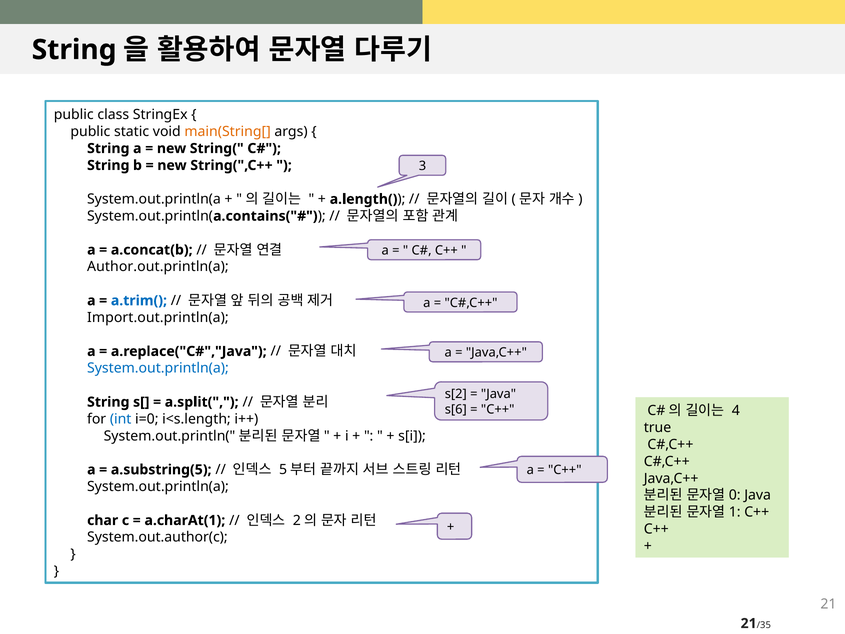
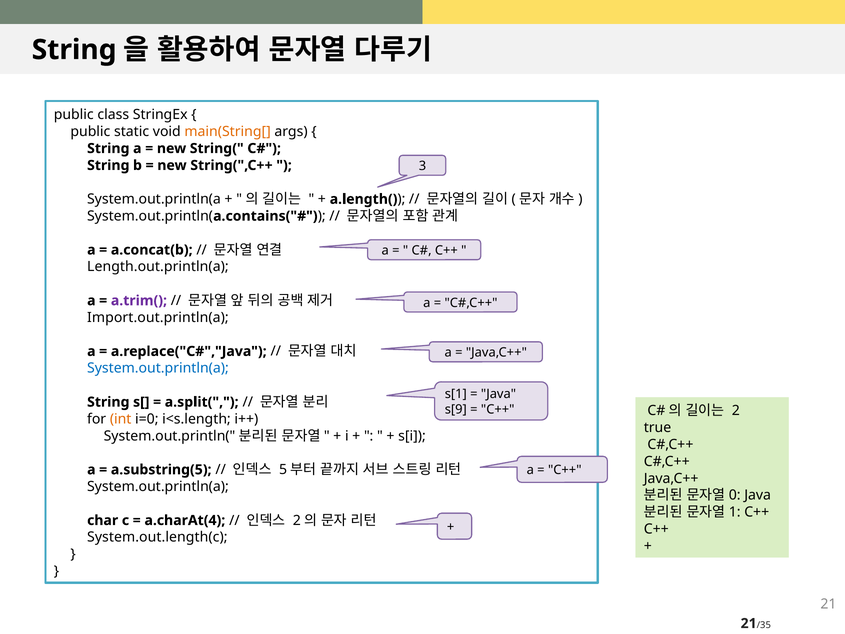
Author.out.println(a: Author.out.println(a -> Length.out.println(a
a.trim( colour: blue -> purple
s[2: s[2 -> s[1
4: 4 -> 2
s[6: s[6 -> s[9
int colour: blue -> orange
a.charAt(1: a.charAt(1 -> a.charAt(4
System.out.author(c: System.out.author(c -> System.out.length(c
